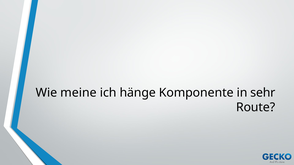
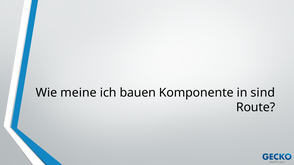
hänge: hänge -> bauen
sehr: sehr -> sind
